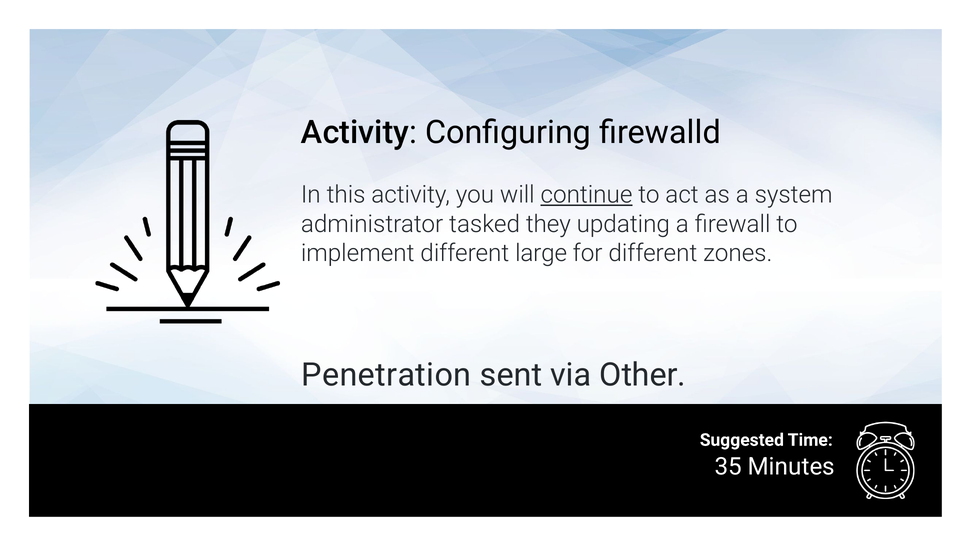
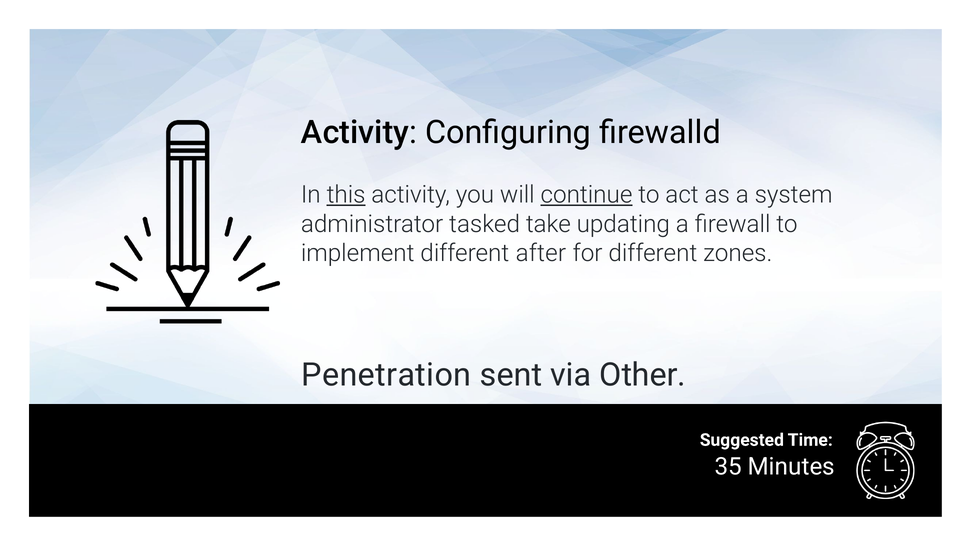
this underline: none -> present
they: they -> take
large: large -> after
